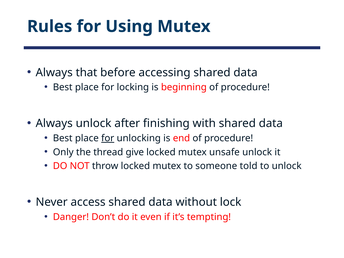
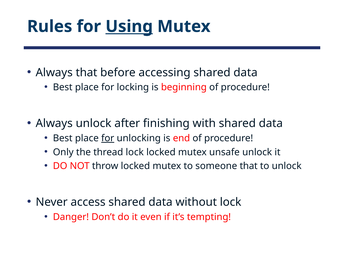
Using underline: none -> present
thread give: give -> lock
someone told: told -> that
